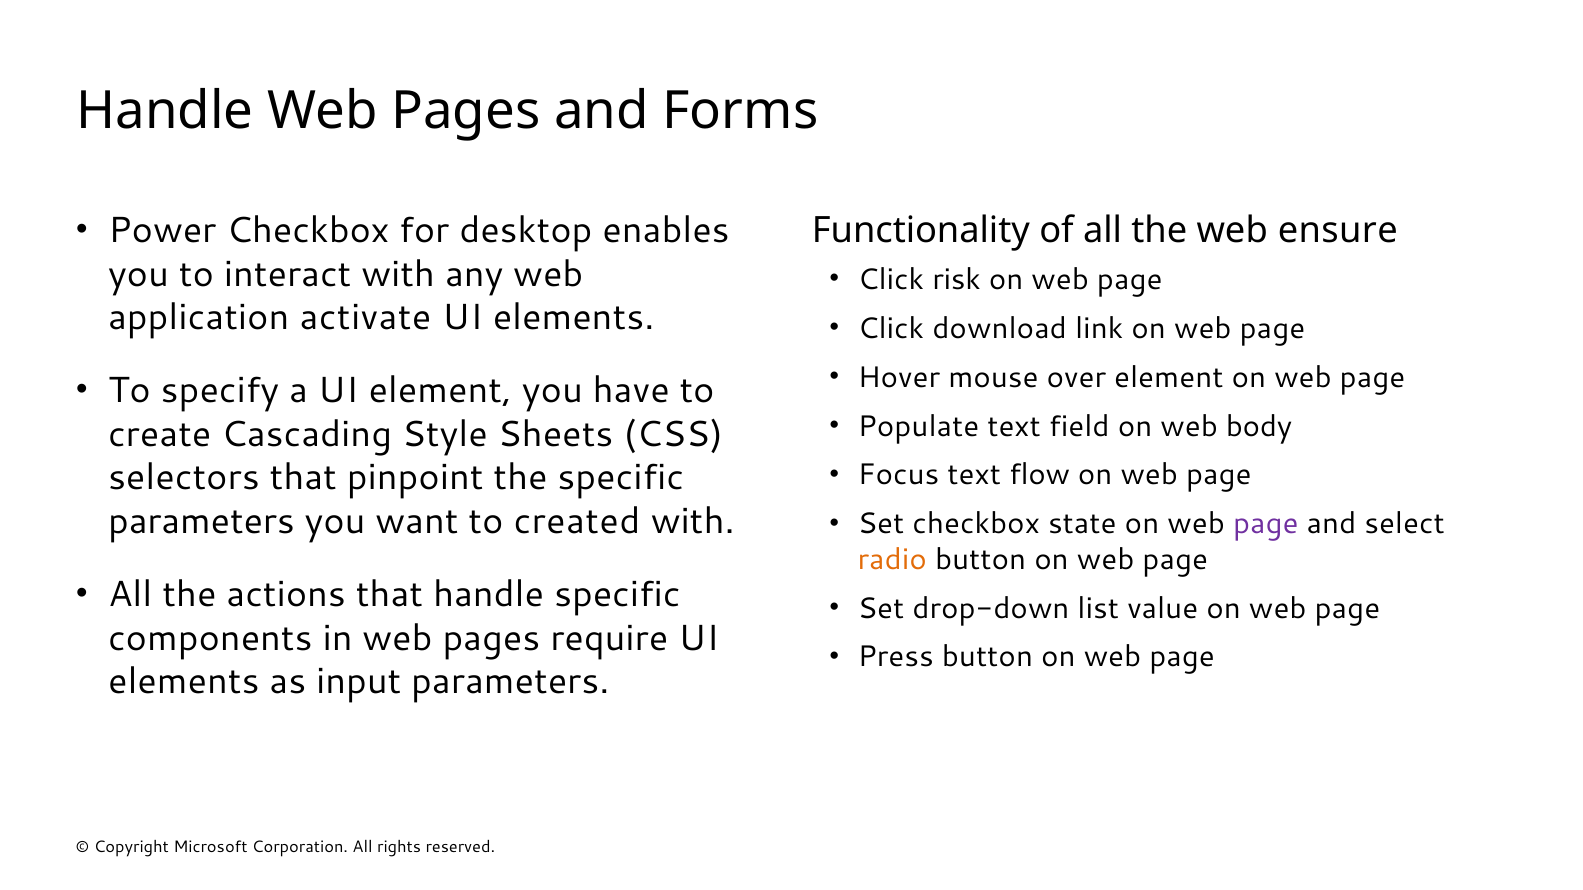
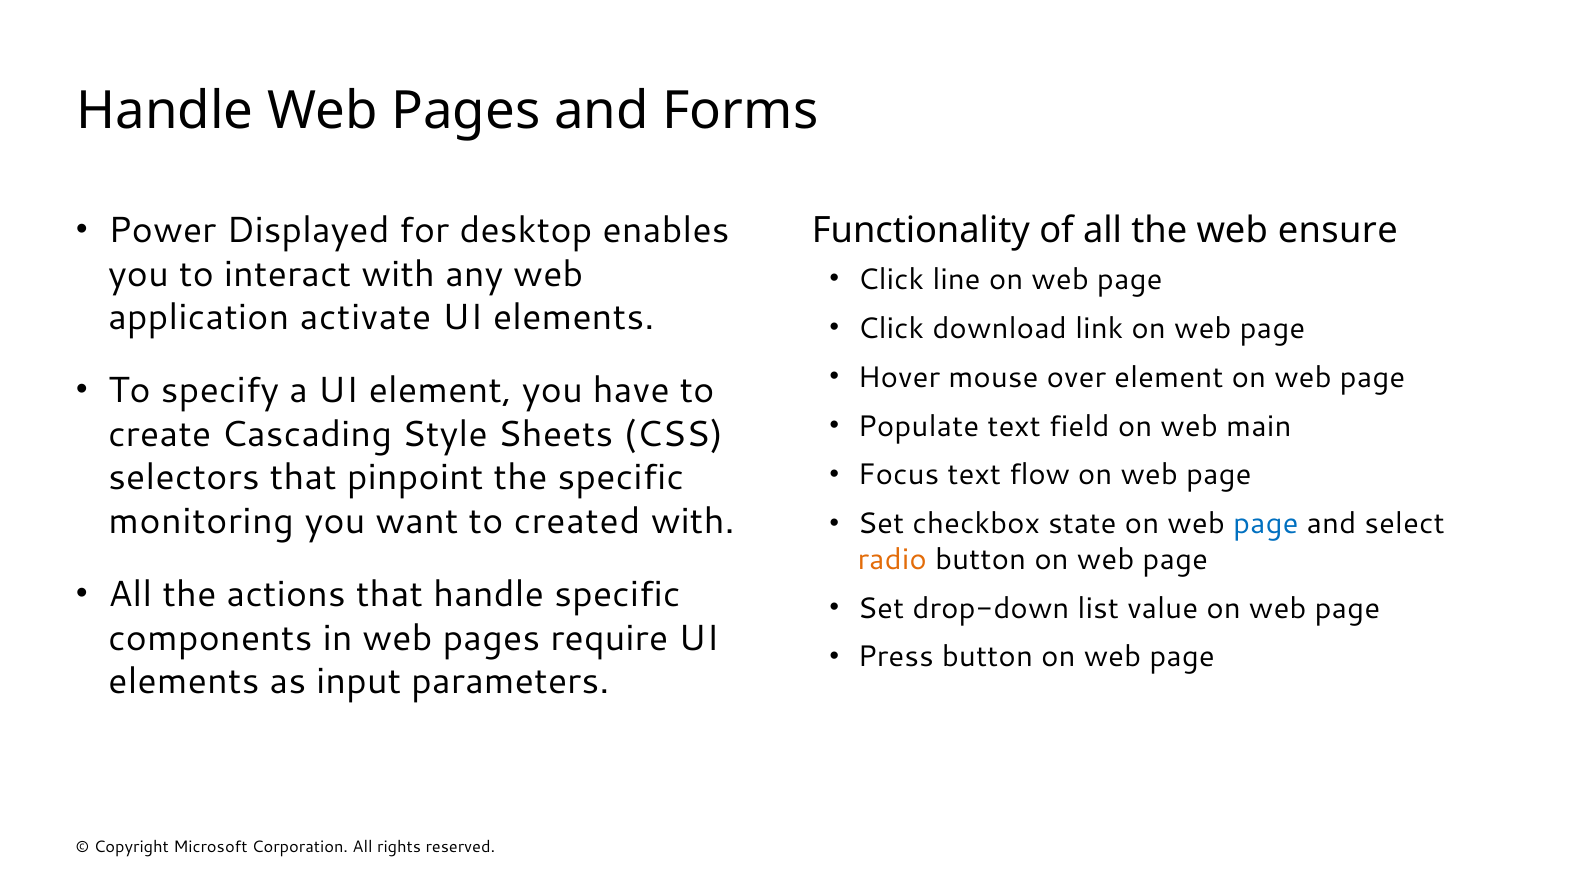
Power Checkbox: Checkbox -> Displayed
risk: risk -> line
body: body -> main
parameters at (201, 522): parameters -> monitoring
page at (1266, 524) colour: purple -> blue
